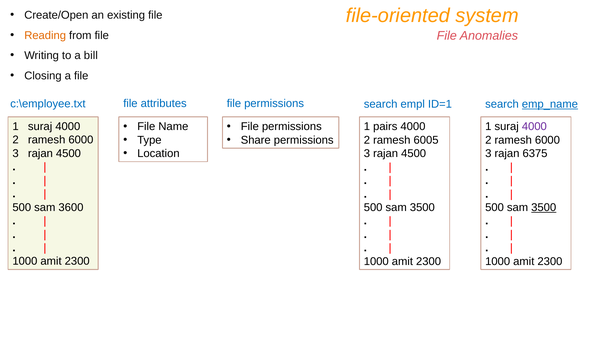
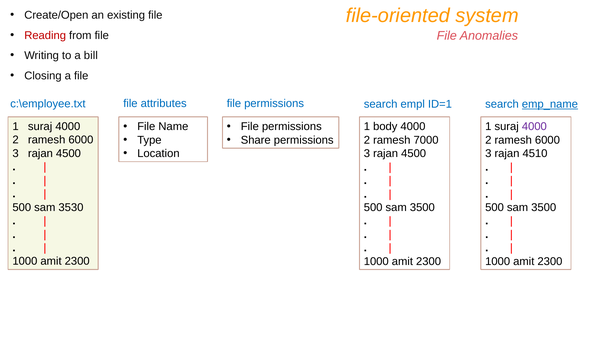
Reading colour: orange -> red
pairs: pairs -> body
6005: 6005 -> 7000
6375: 6375 -> 4510
3600: 3600 -> 3530
3500 at (544, 207) underline: present -> none
